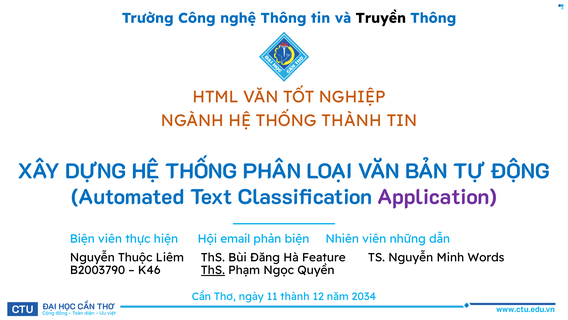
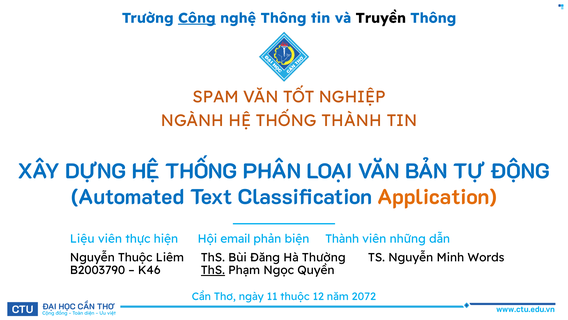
Công underline: none -> present
HTML: HTML -> SPAM
Application colour: purple -> orange
Biện at (82, 239): Biện -> Liệu
biện Nhiên: Nhiên -> Thành
Feature: Feature -> Thường
11 thành: thành -> thuộc
2034: 2034 -> 2072
